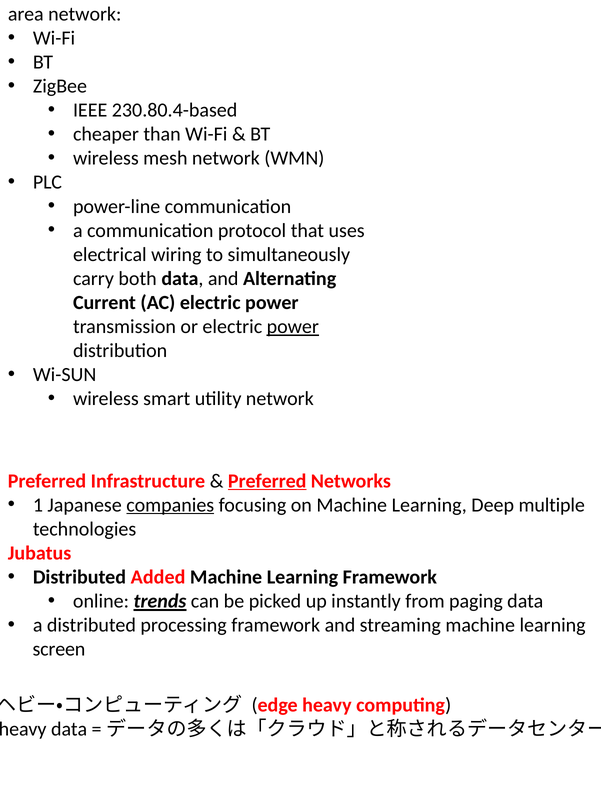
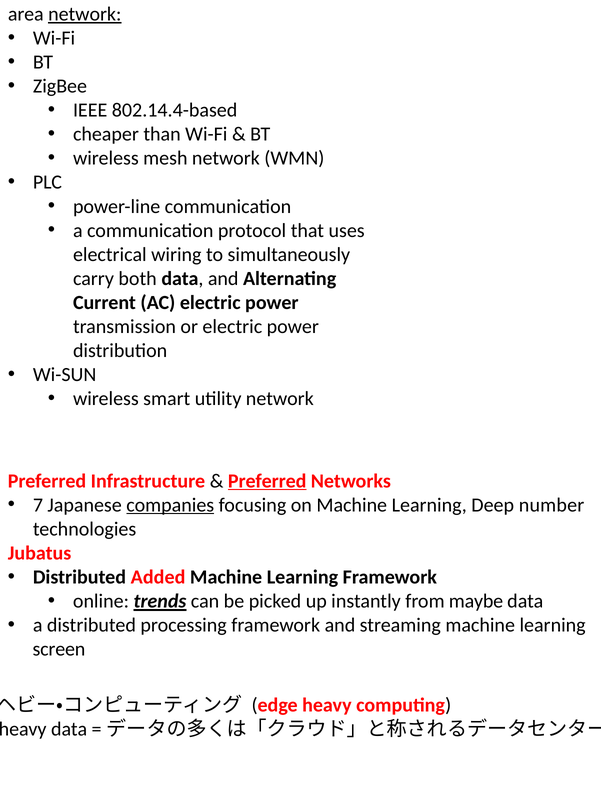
network at (85, 14) underline: none -> present
230.80.4-based: 230.80.4-based -> 802.14.4-based
power at (293, 327) underline: present -> none
1: 1 -> 7
multiple: multiple -> number
paging: paging -> maybe
